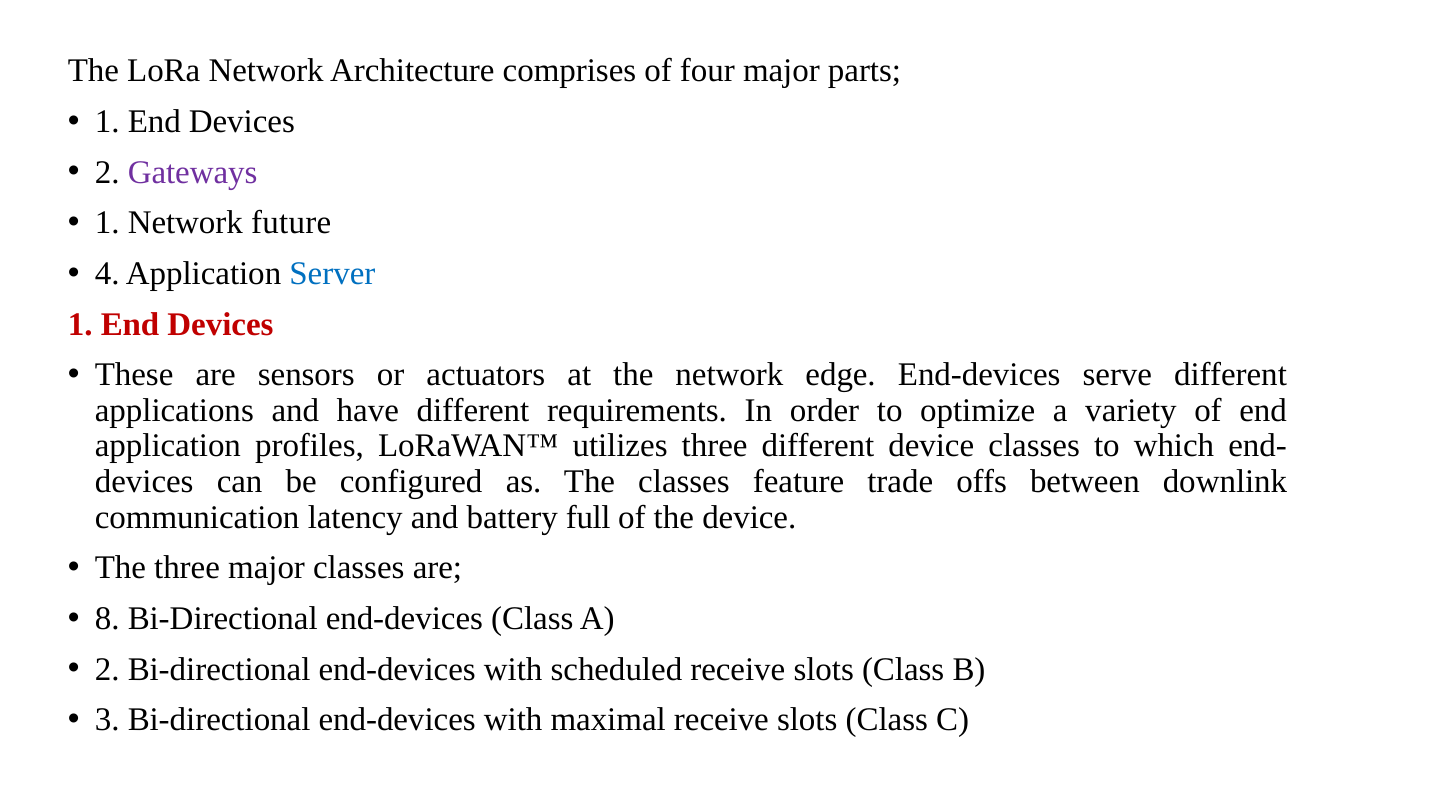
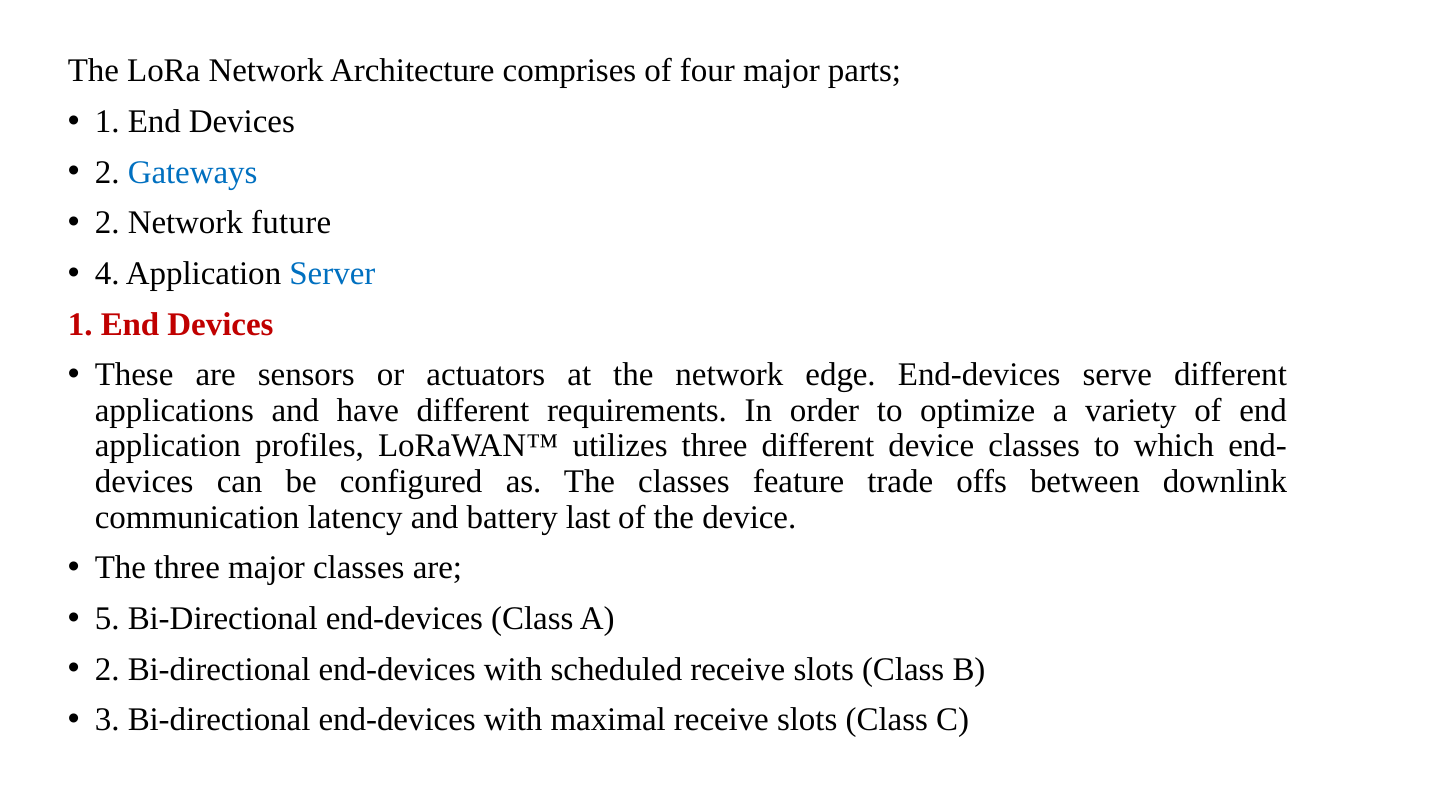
Gateways colour: purple -> blue
1 at (107, 223): 1 -> 2
full: full -> last
8: 8 -> 5
